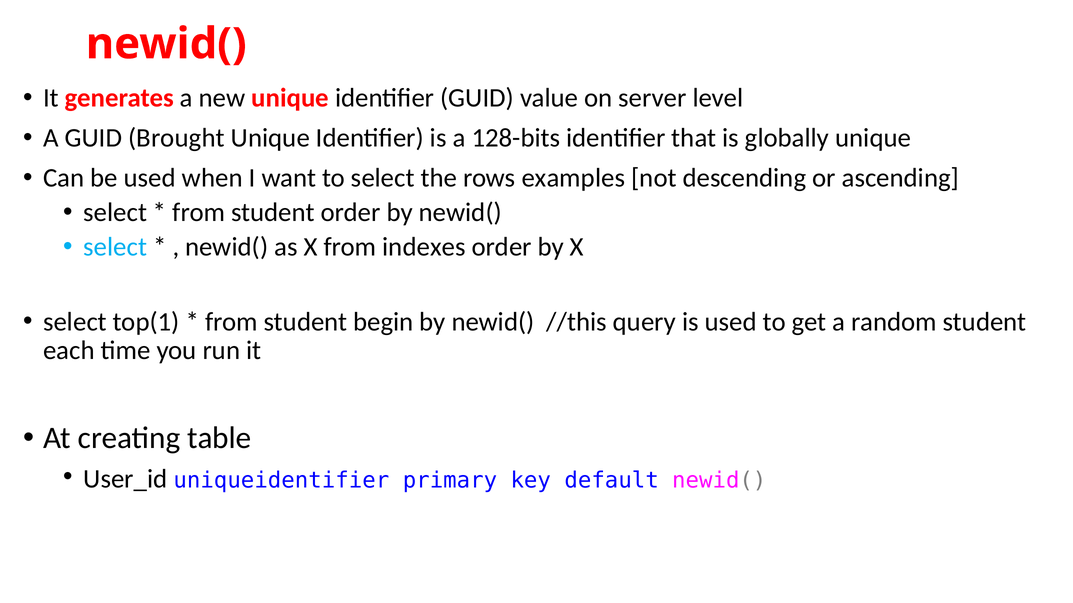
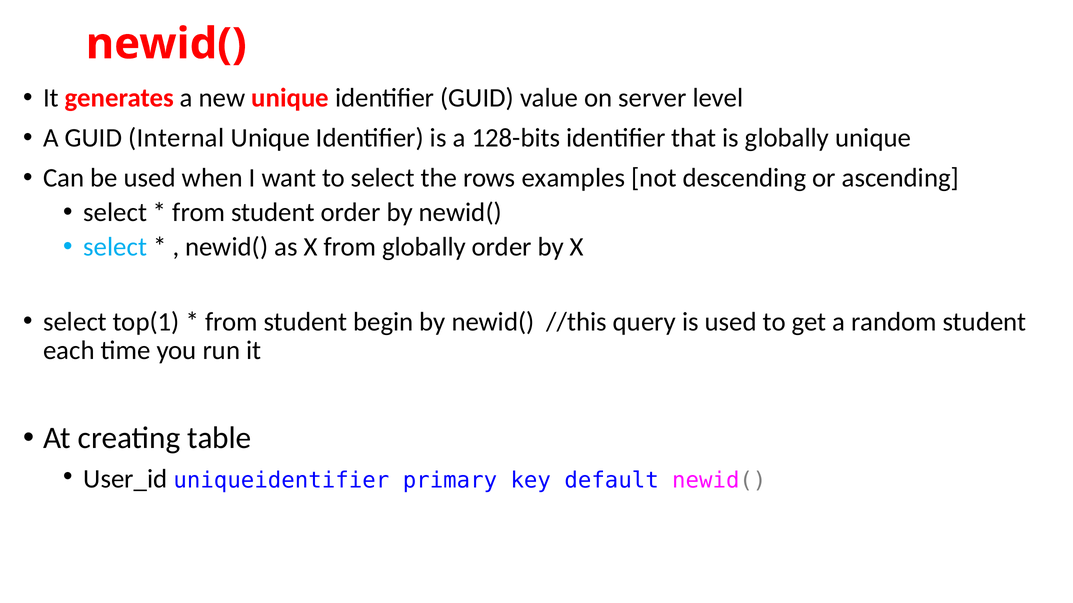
Brought: Brought -> Internal
from indexes: indexes -> globally
